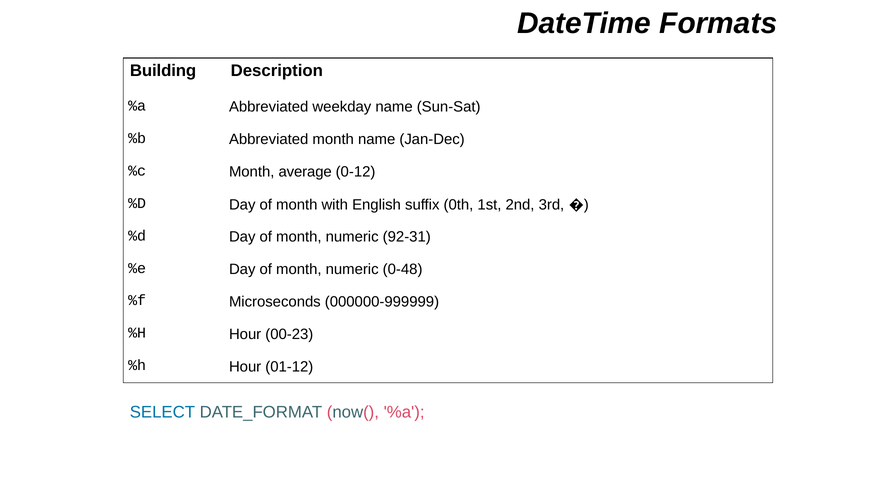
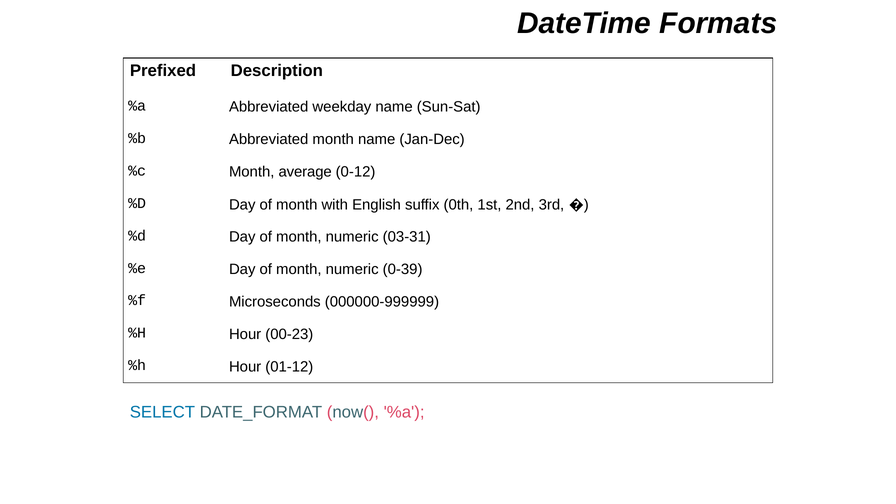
Building: Building -> Prefixed
92-31: 92-31 -> 03-31
0-48: 0-48 -> 0-39
